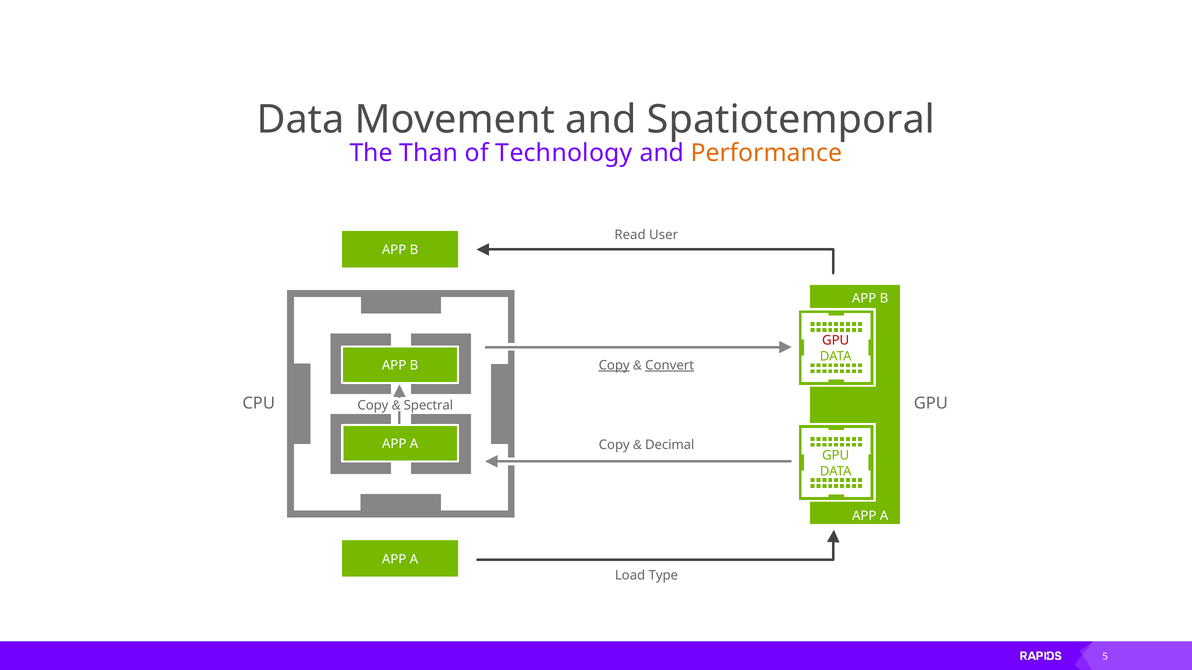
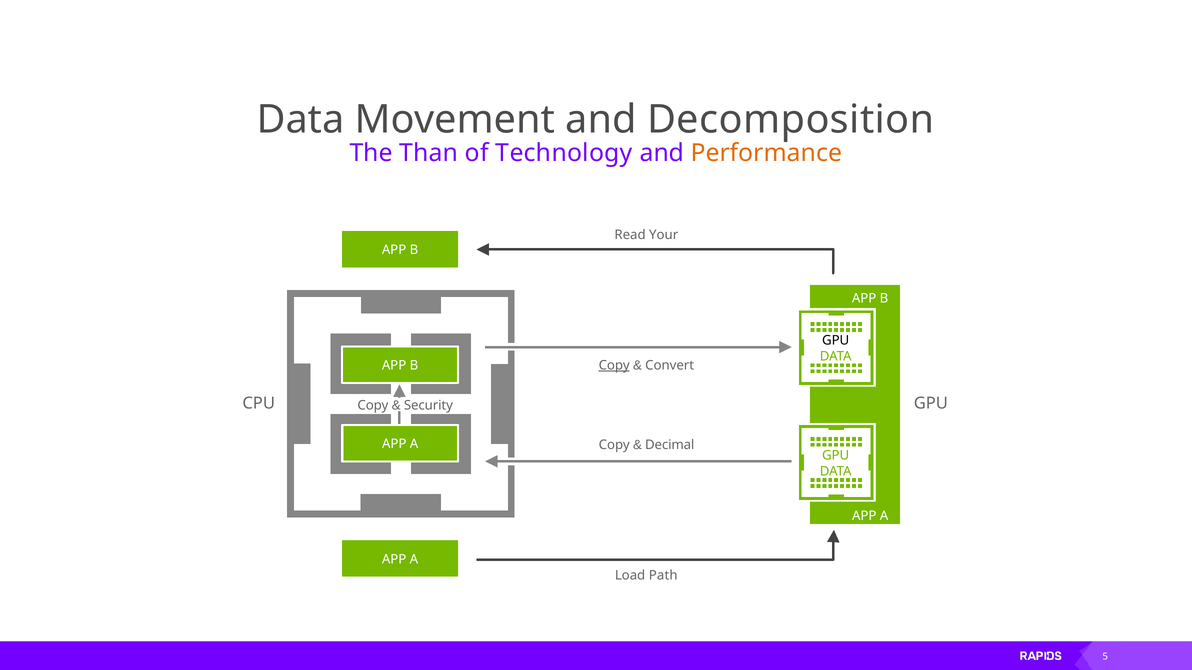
Spatiotemporal: Spatiotemporal -> Decomposition
User: User -> Your
GPU at (836, 341) colour: red -> black
Convert underline: present -> none
Spectral: Spectral -> Security
Type: Type -> Path
